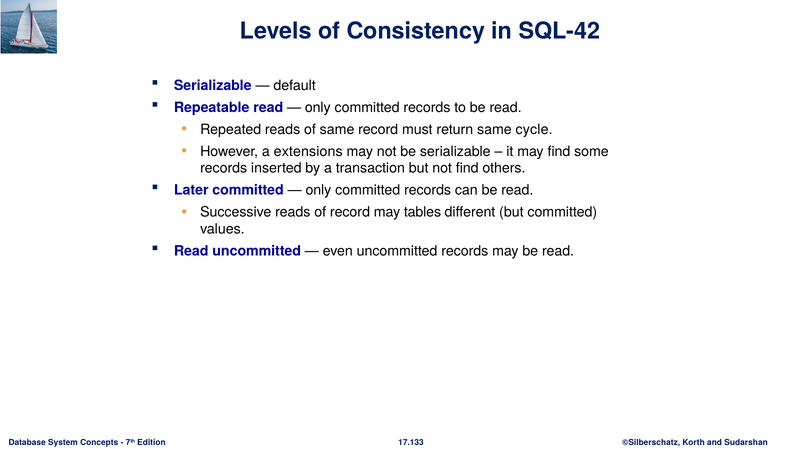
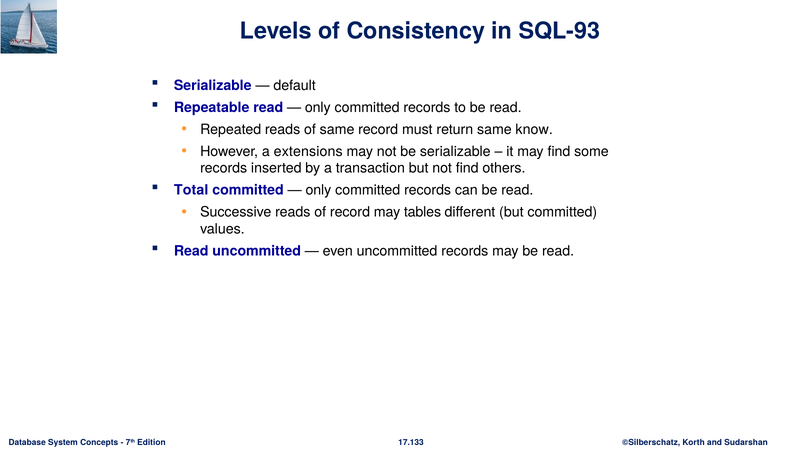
SQL-42: SQL-42 -> SQL-93
cycle: cycle -> know
Later: Later -> Total
